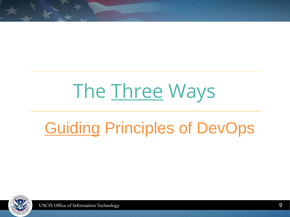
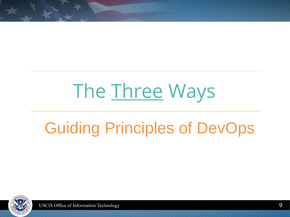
Guiding underline: present -> none
